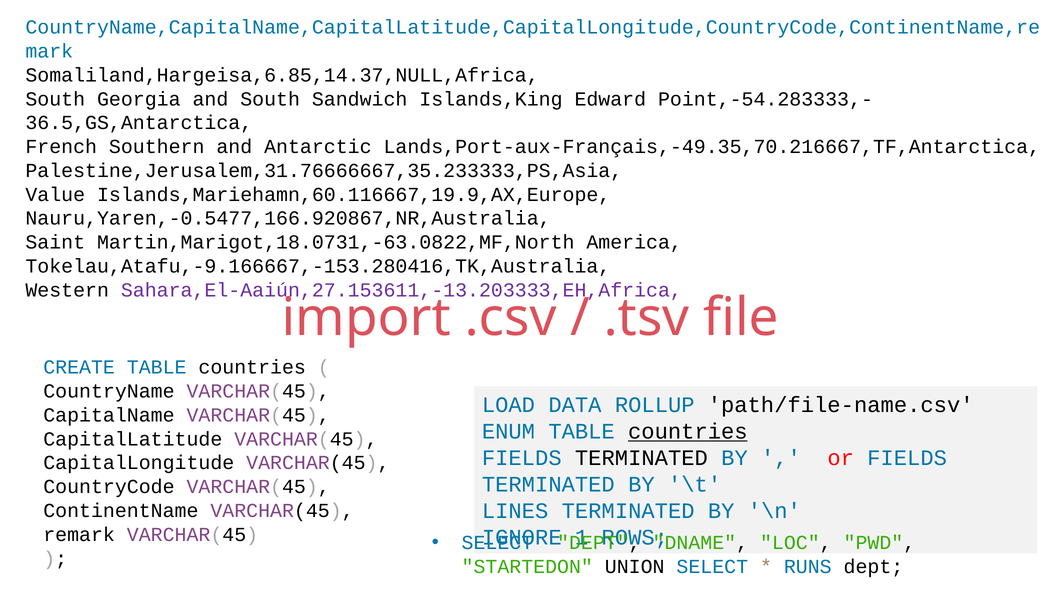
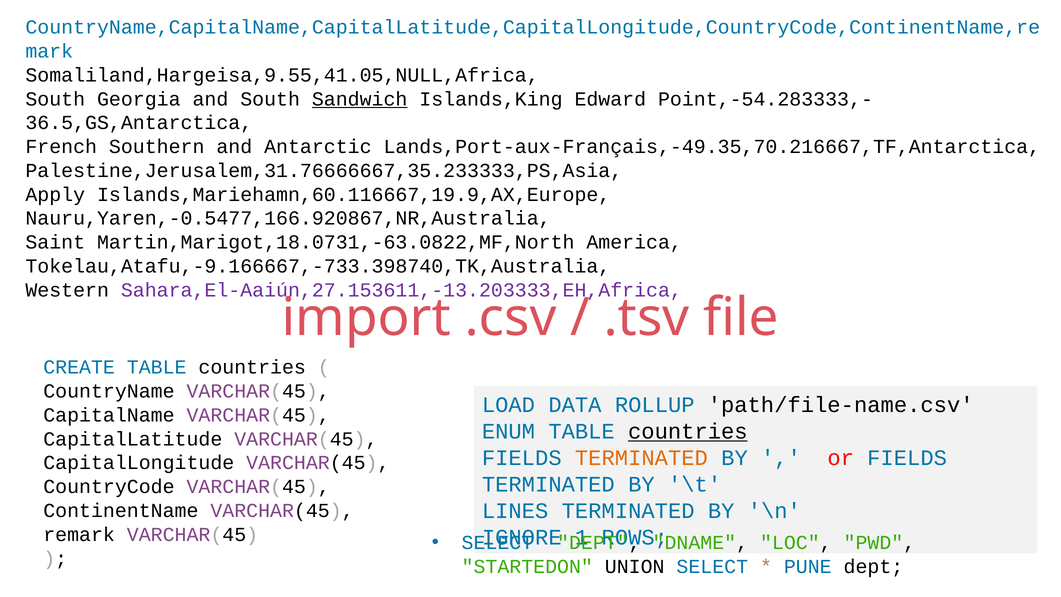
Somaliland,Hargeisa,6.85,14.37,NULL,Africa: Somaliland,Hargeisa,6.85,14.37,NULL,Africa -> Somaliland,Hargeisa,9.55,41.05,NULL,Africa
Sandwich underline: none -> present
Value: Value -> Apply
Tokelau,Atafu,-9.166667,-153.280416,TK,Australia: Tokelau,Atafu,-9.166667,-153.280416,TK,Australia -> Tokelau,Atafu,-9.166667,-733.398740,TK,Australia
TERMINATED at (641, 458) colour: black -> orange
RUNS: RUNS -> PUNE
